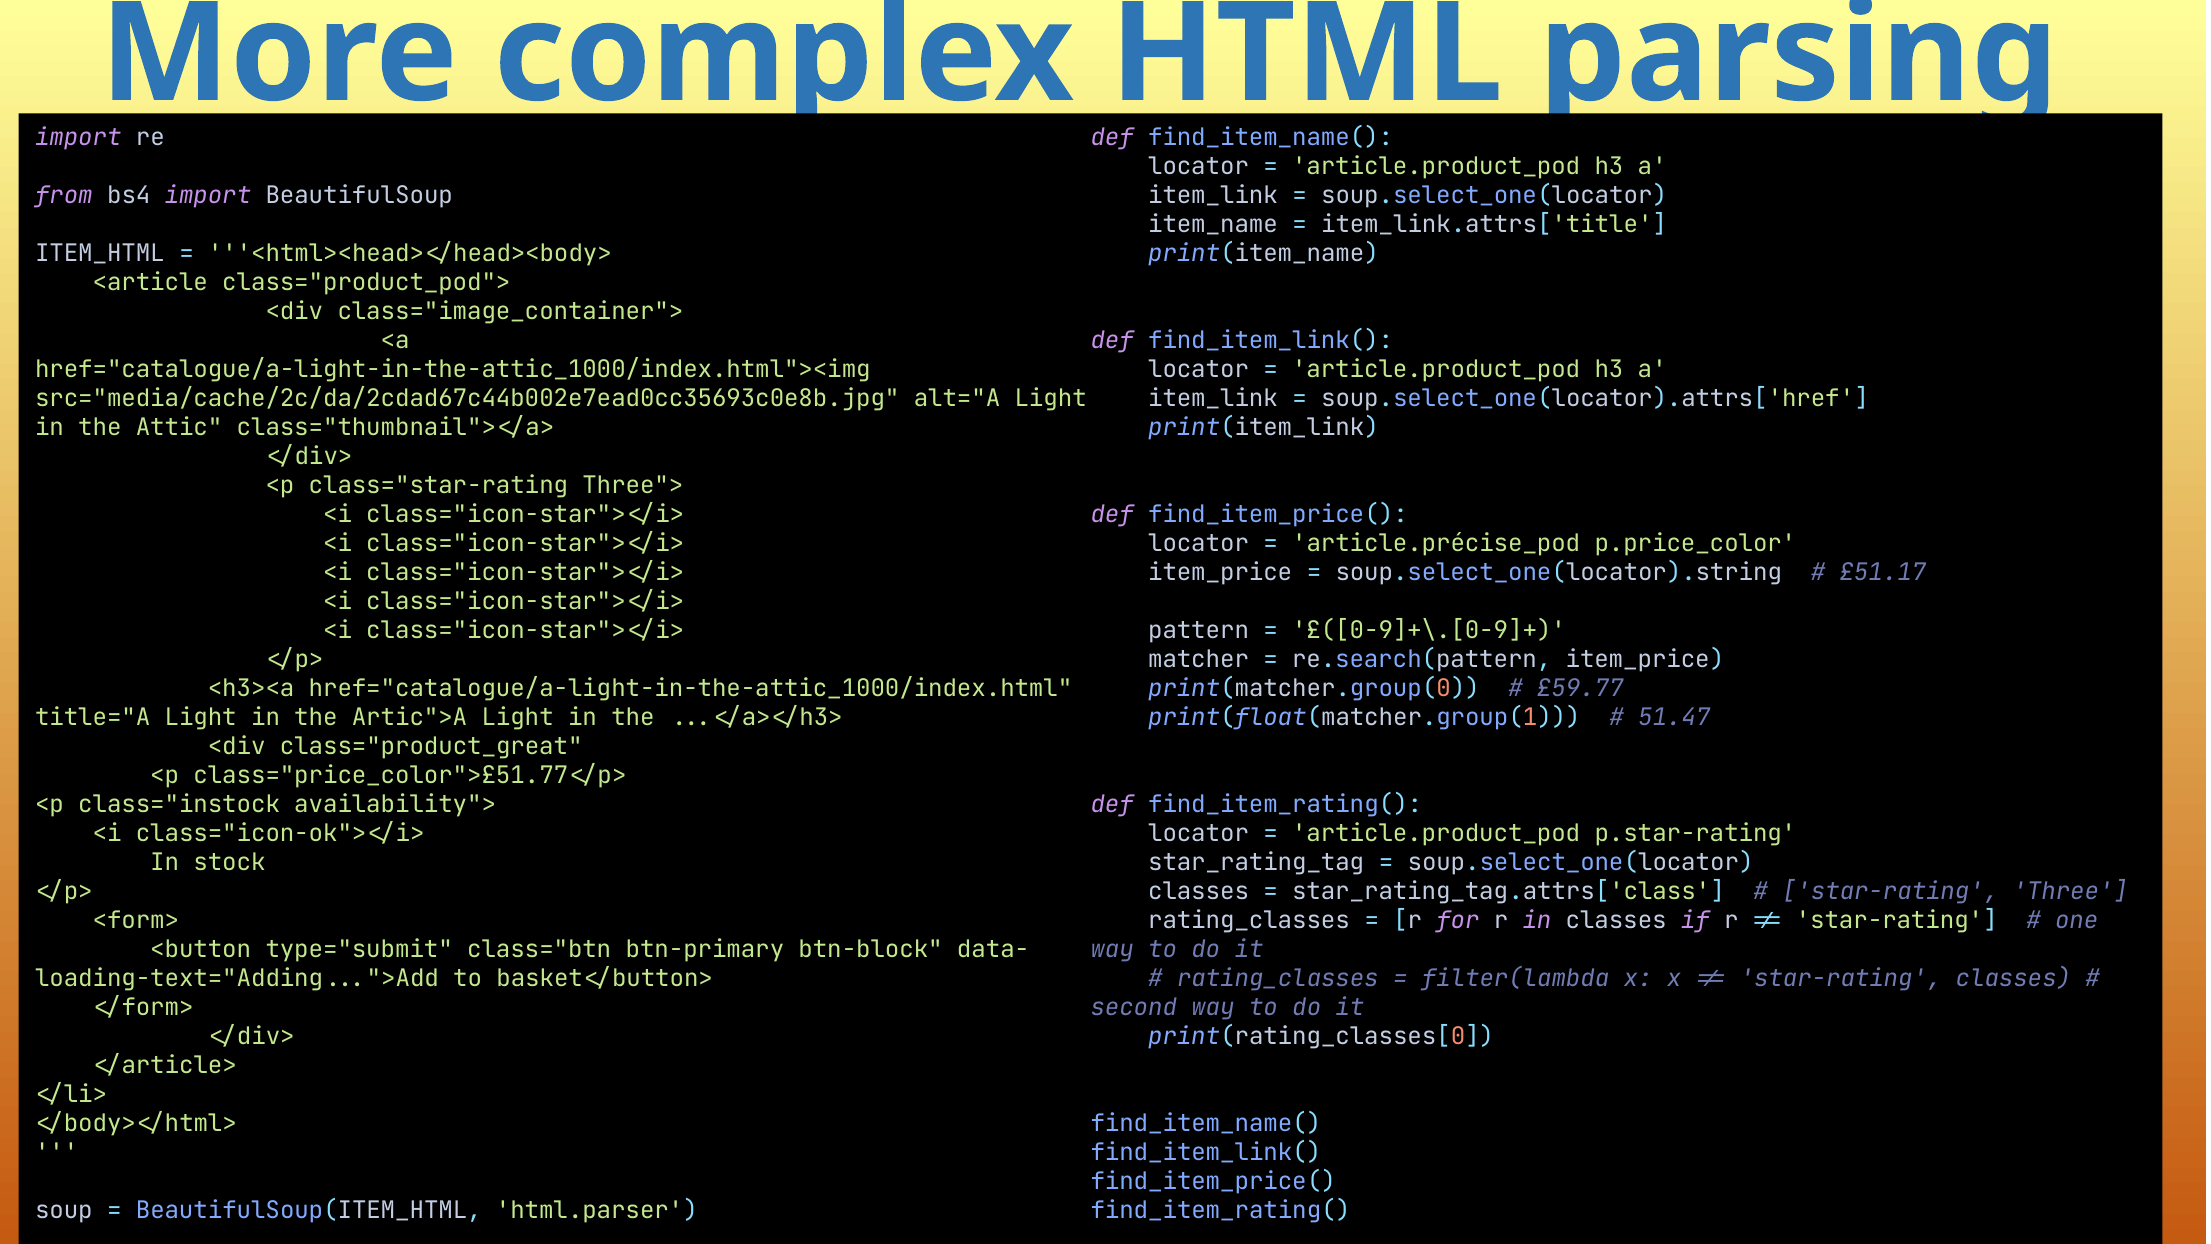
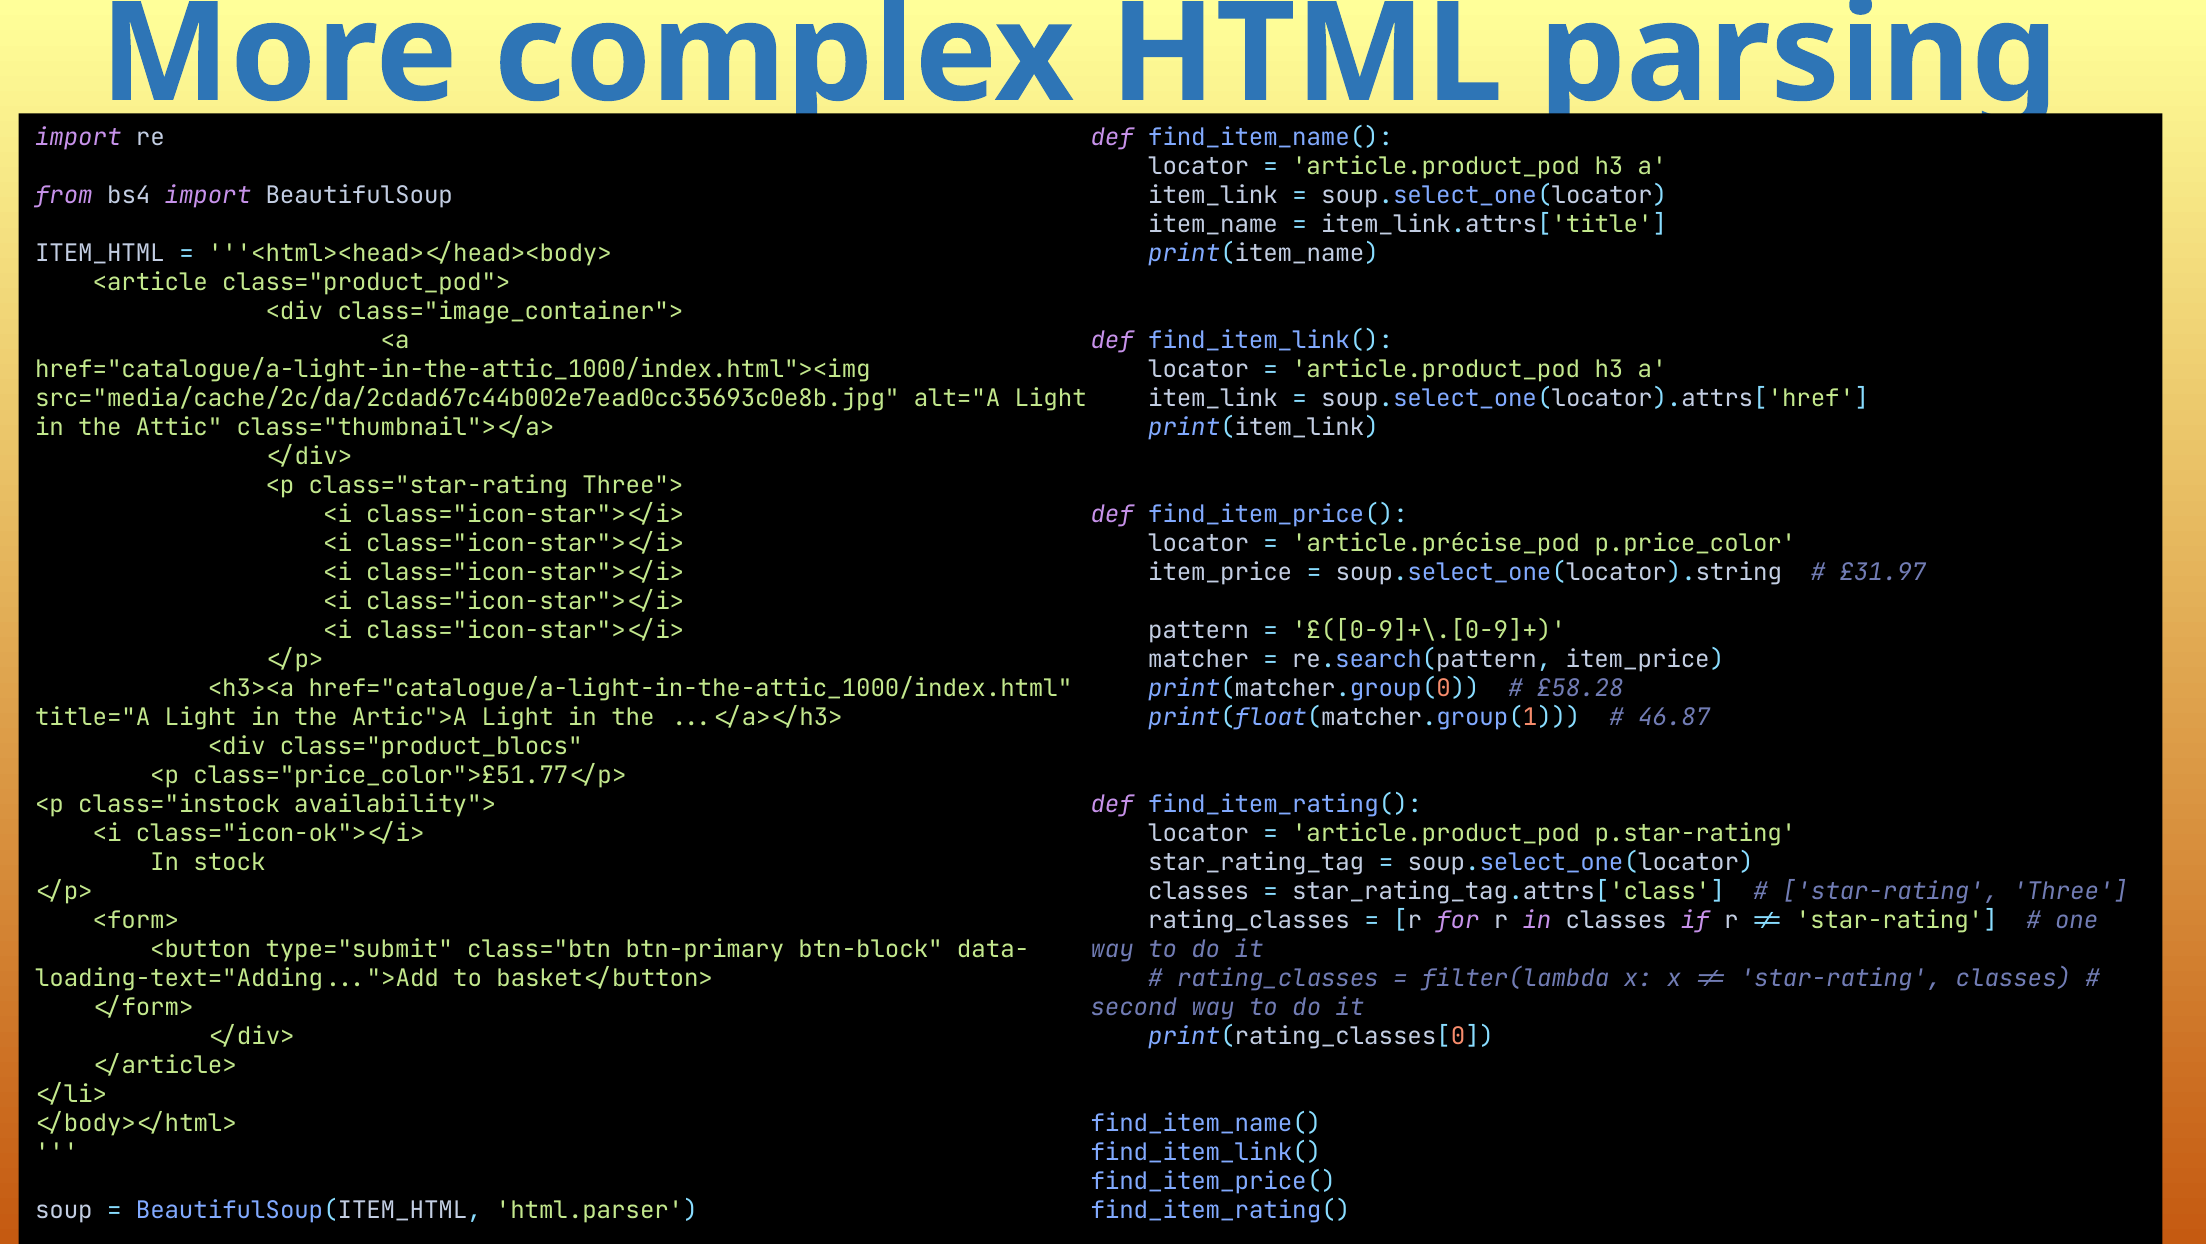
£51.17: £51.17 -> £31.97
£59.77: £59.77 -> £58.28
51.47: 51.47 -> 46.87
class="product_great">: class="product_great"> -> class="product_blocs">
